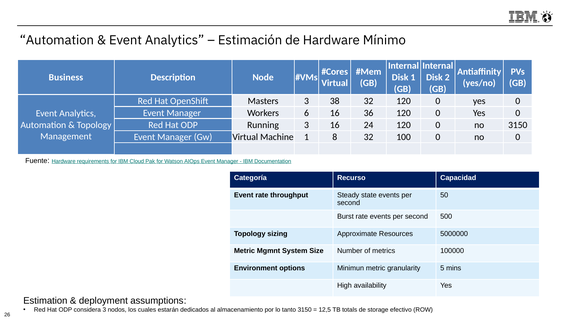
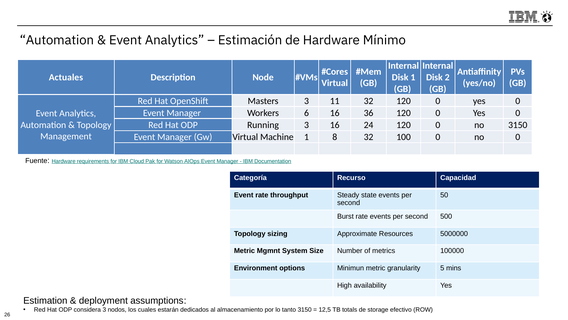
Business: Business -> Actuales
38: 38 -> 11
